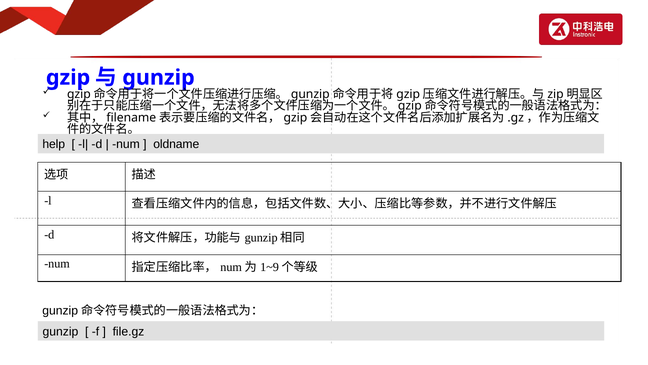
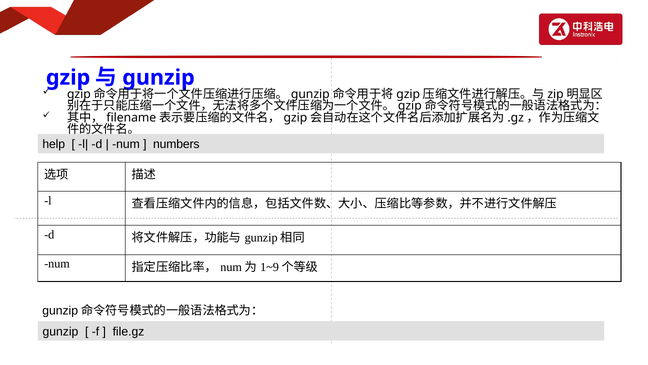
oldname: oldname -> numbers
